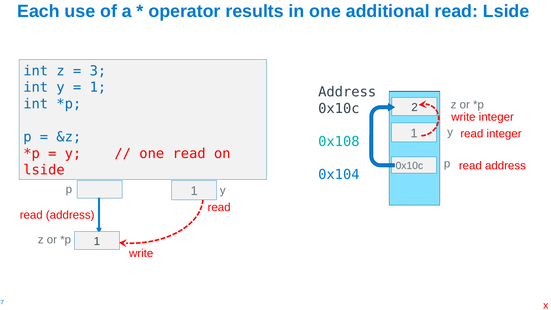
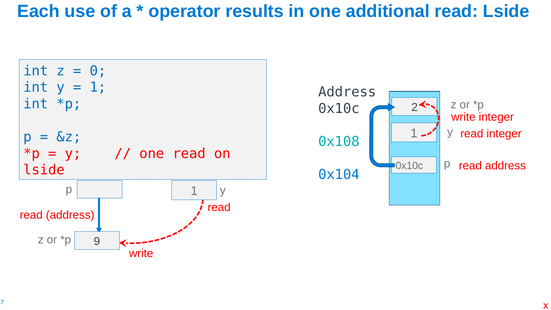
3: 3 -> 0
1 at (97, 241): 1 -> 9
